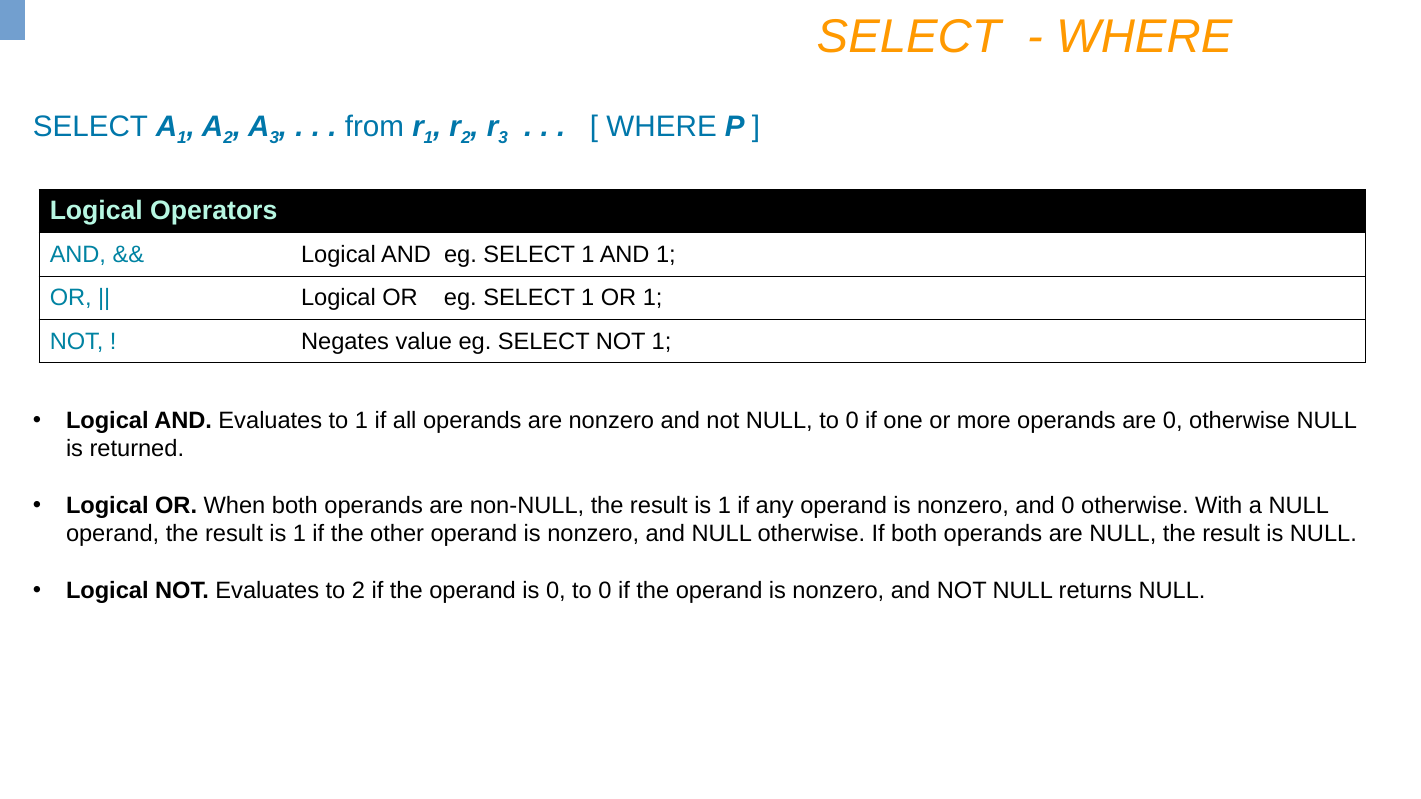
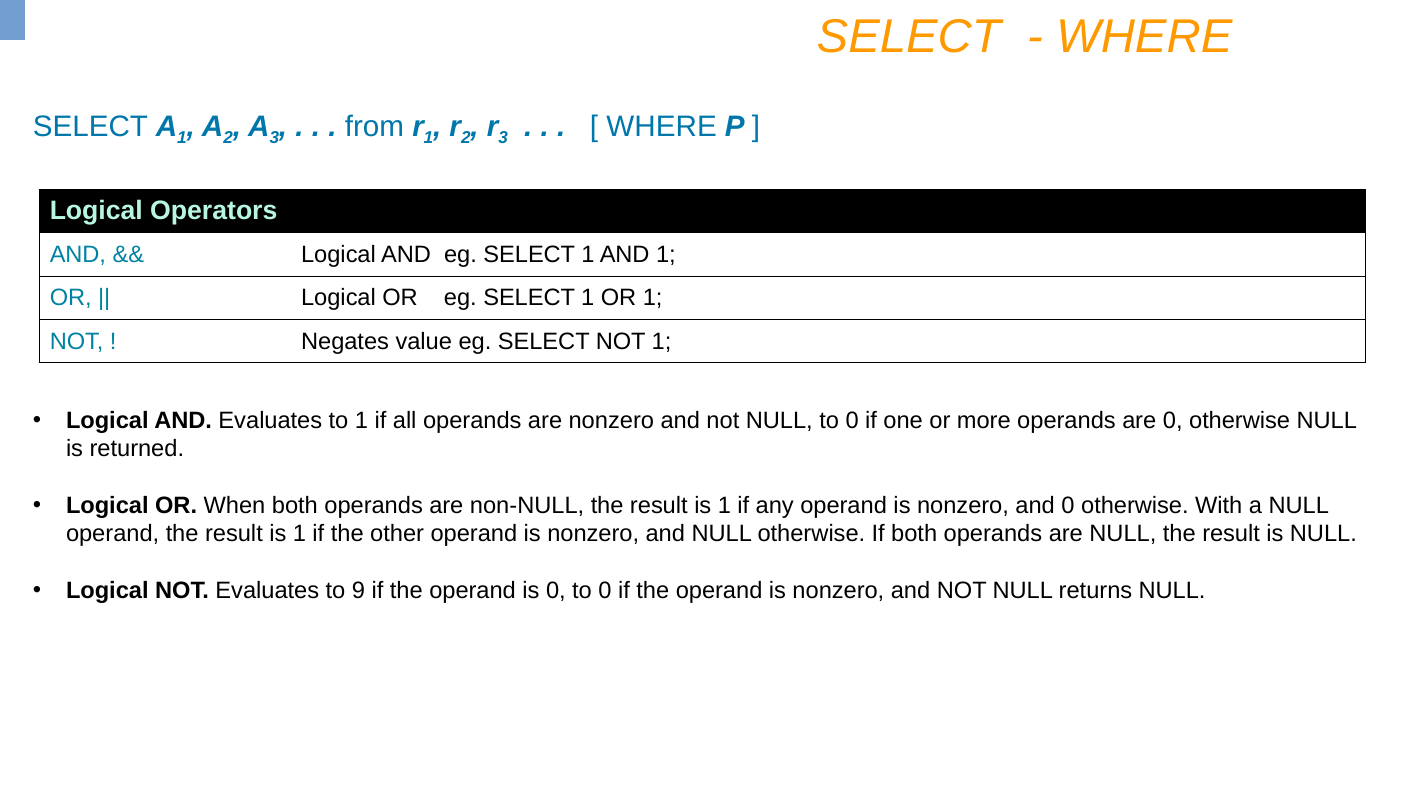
to 2: 2 -> 9
